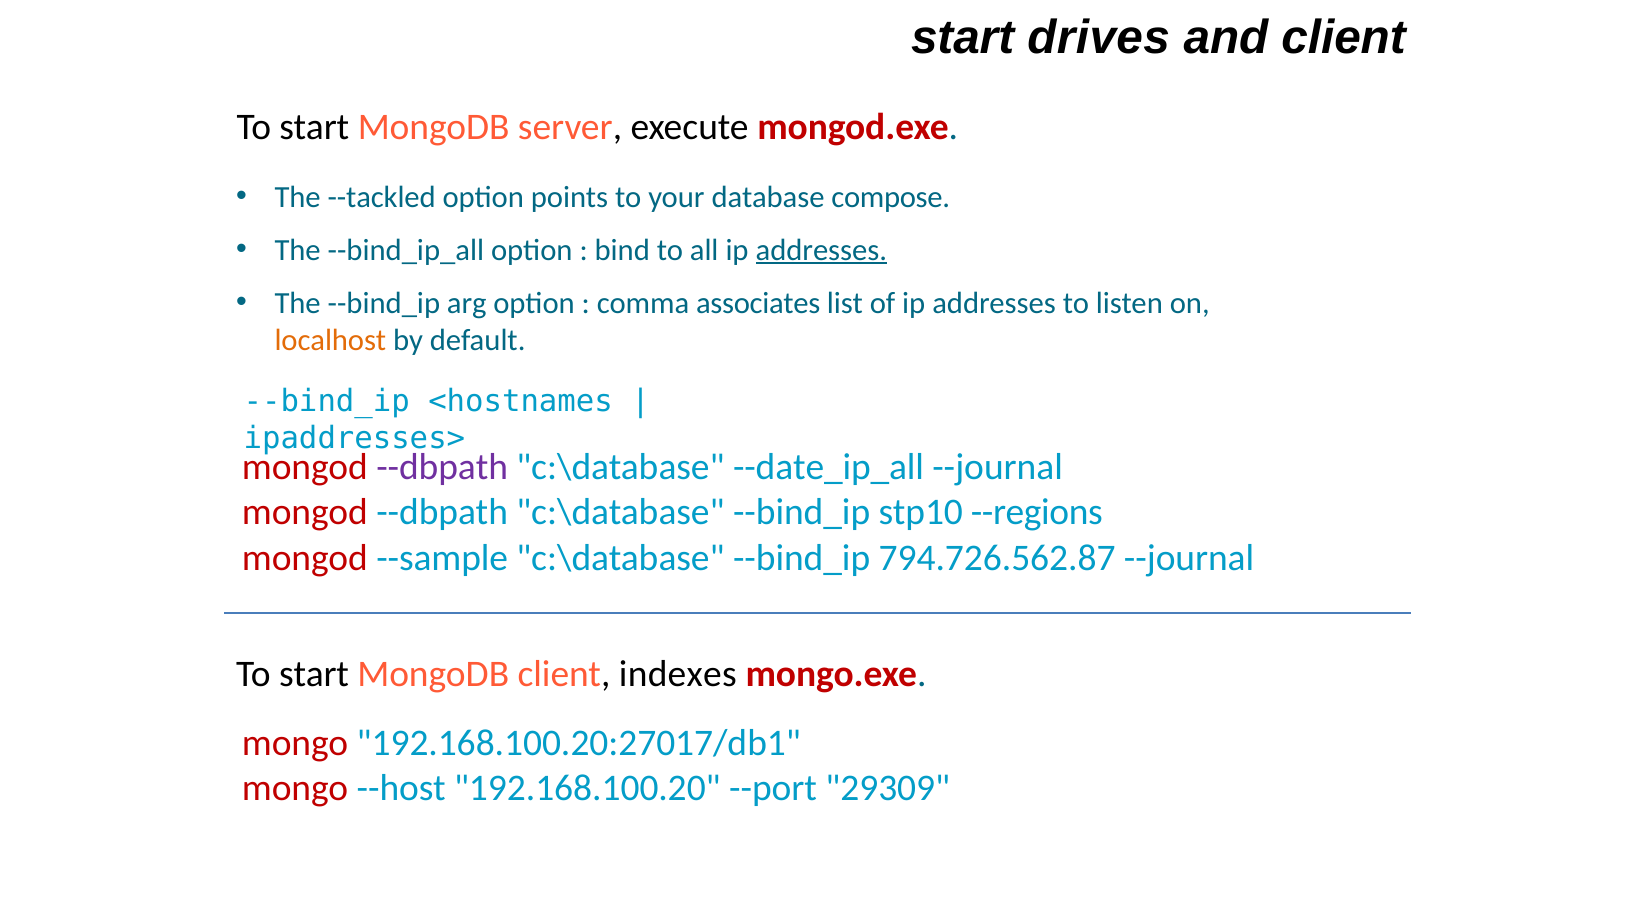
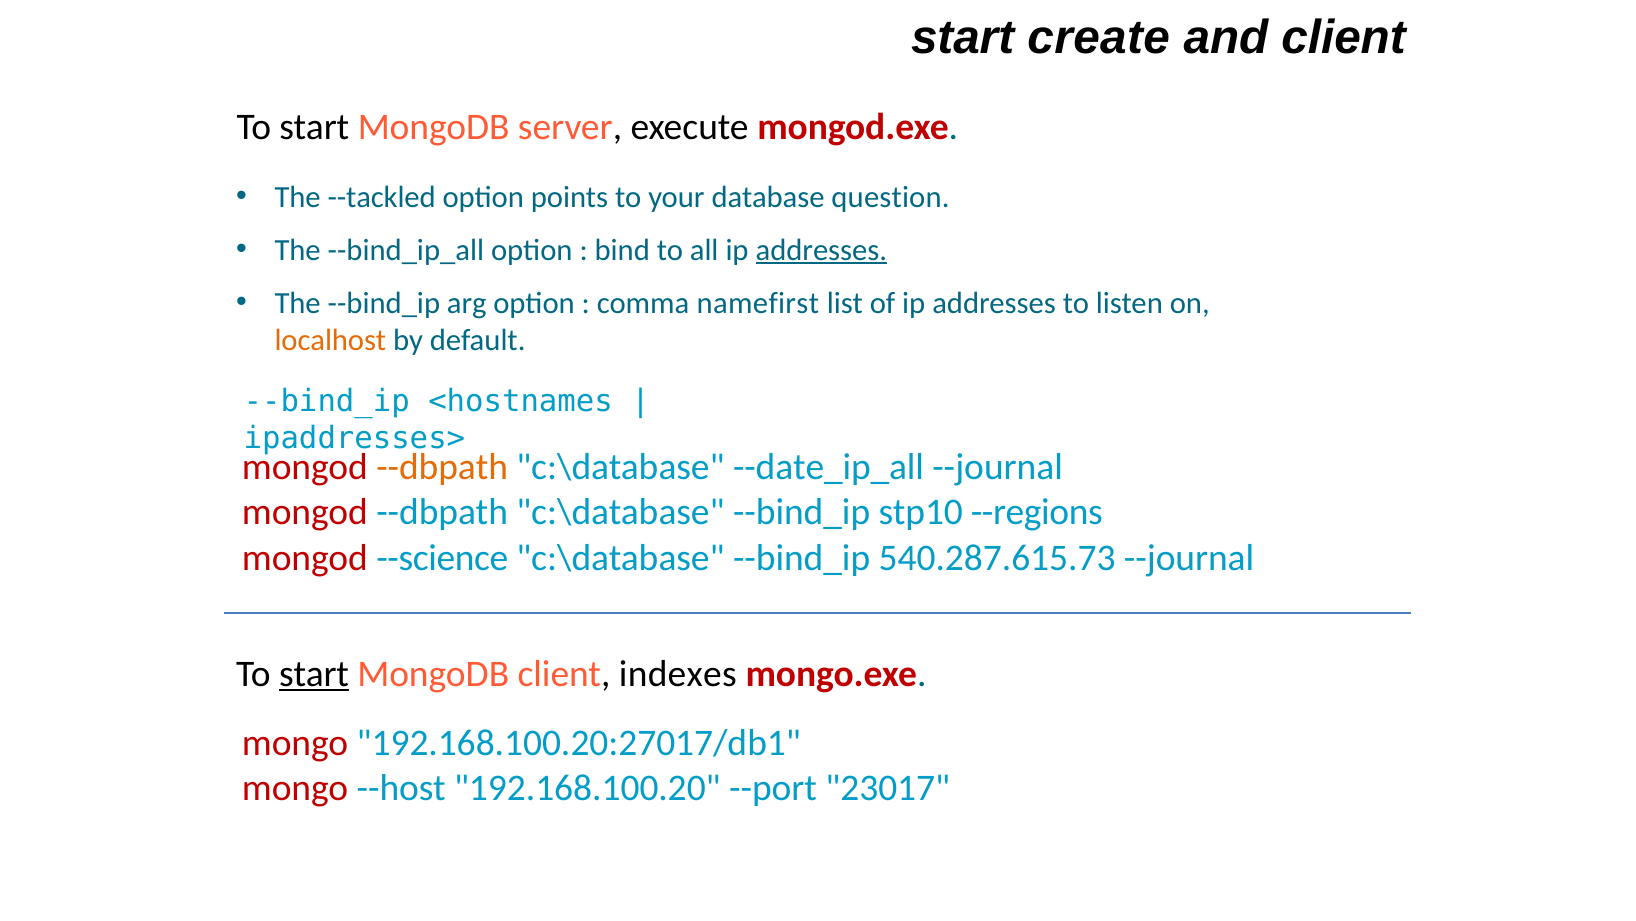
drives: drives -> create
compose: compose -> question
associates: associates -> namefirst
--dbpath at (442, 467) colour: purple -> orange
--sample: --sample -> --science
794.726.562.87: 794.726.562.87 -> 540.287.615.73
start at (314, 673) underline: none -> present
29309: 29309 -> 23017
